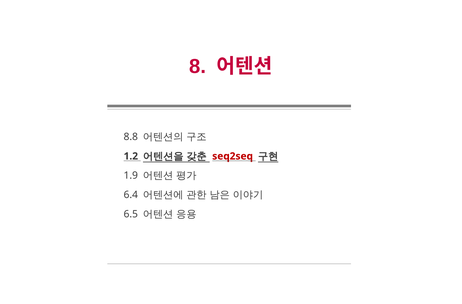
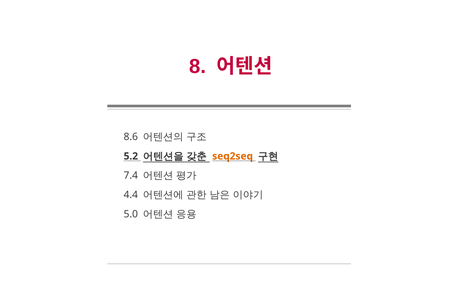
8.8: 8.8 -> 8.6
1.2: 1.2 -> 5.2
seq2seq colour: red -> orange
1.9: 1.9 -> 7.4
6.4: 6.4 -> 4.4
6.5: 6.5 -> 5.0
